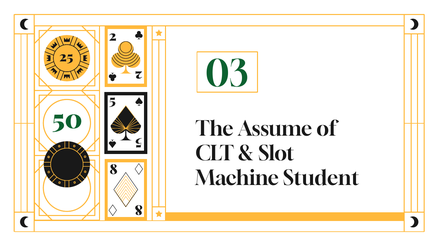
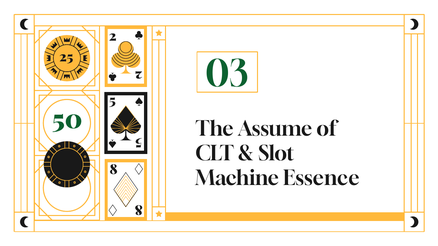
Student: Student -> Essence
